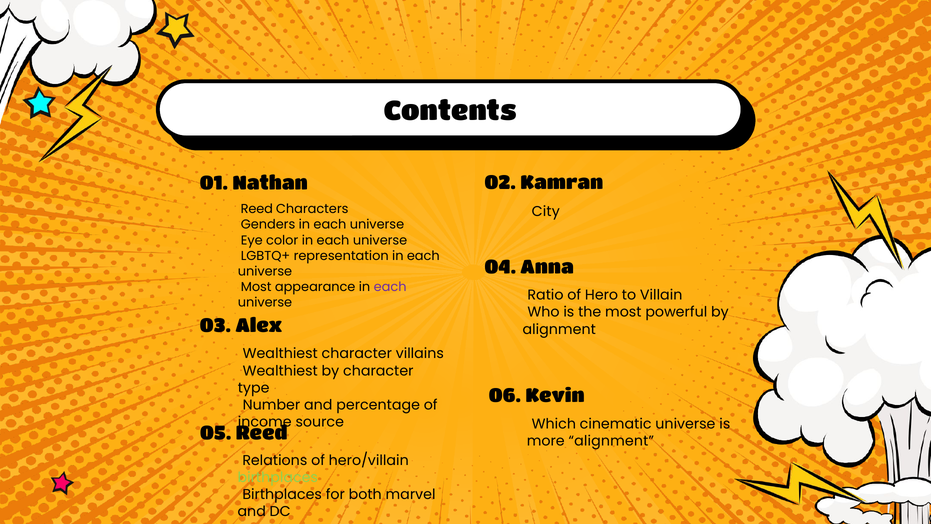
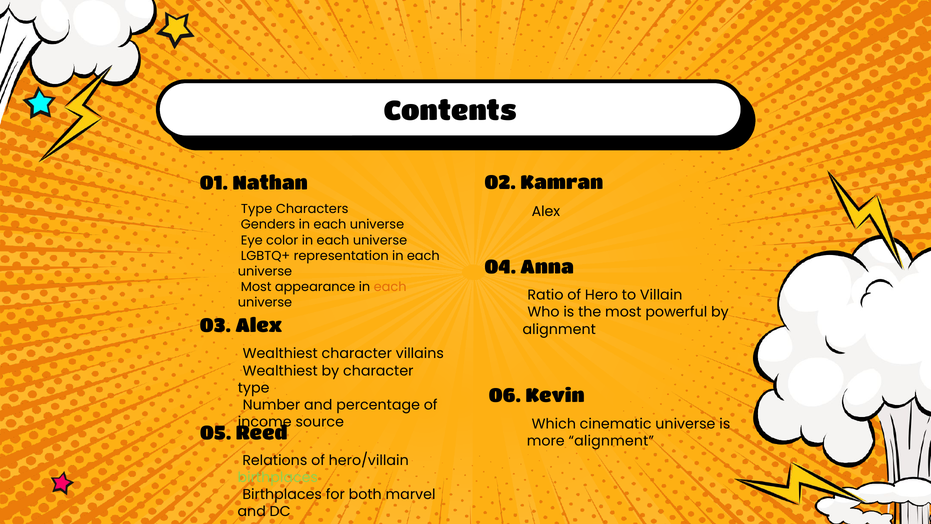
Reed at (257, 209): Reed -> Type
City at (546, 211): City -> Alex
each at (390, 287) colour: purple -> orange
